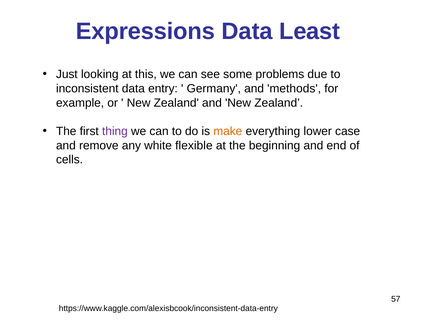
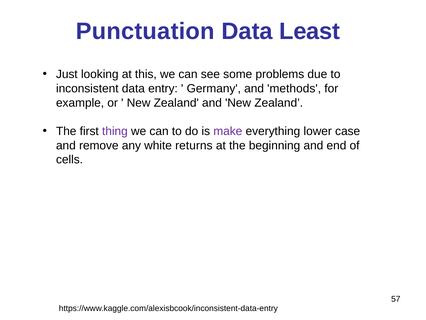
Expressions: Expressions -> Punctuation
make colour: orange -> purple
flexible: flexible -> returns
